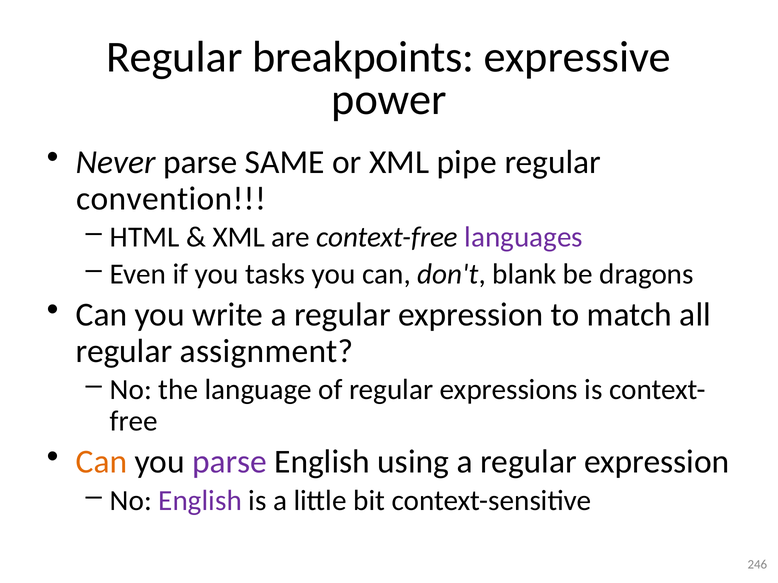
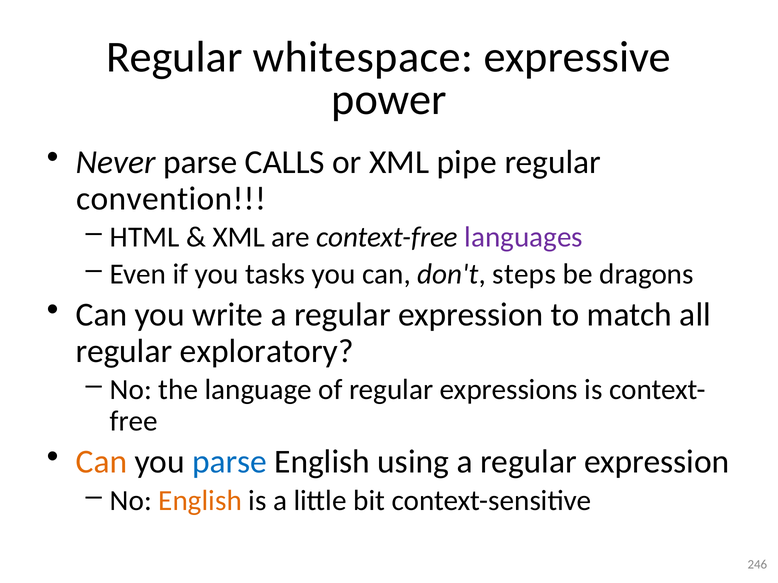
breakpoints: breakpoints -> whitespace
SAME: SAME -> CALLS
blank: blank -> steps
assignment: assignment -> exploratory
parse at (230, 462) colour: purple -> blue
English at (200, 501) colour: purple -> orange
